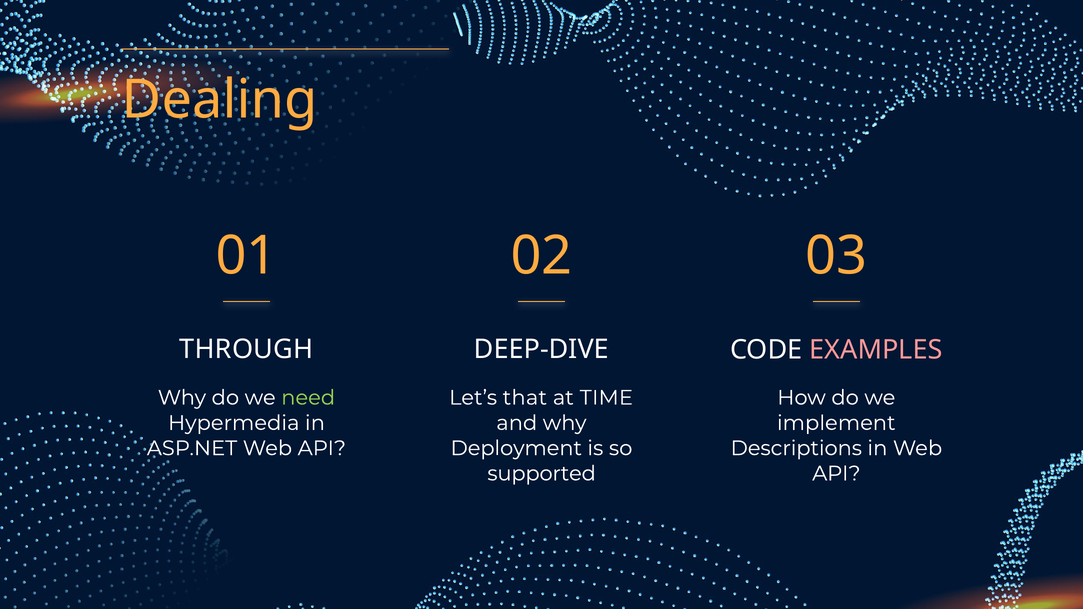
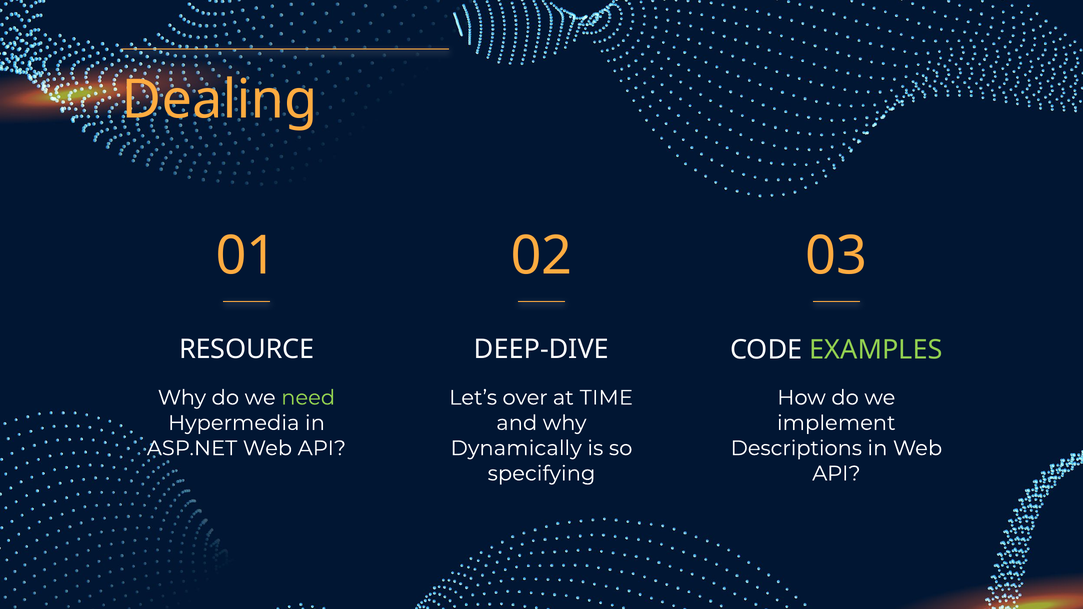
THROUGH: THROUGH -> RESOURCE
EXAMPLES colour: pink -> light green
that: that -> over
Deployment: Deployment -> Dynamically
supported: supported -> specifying
